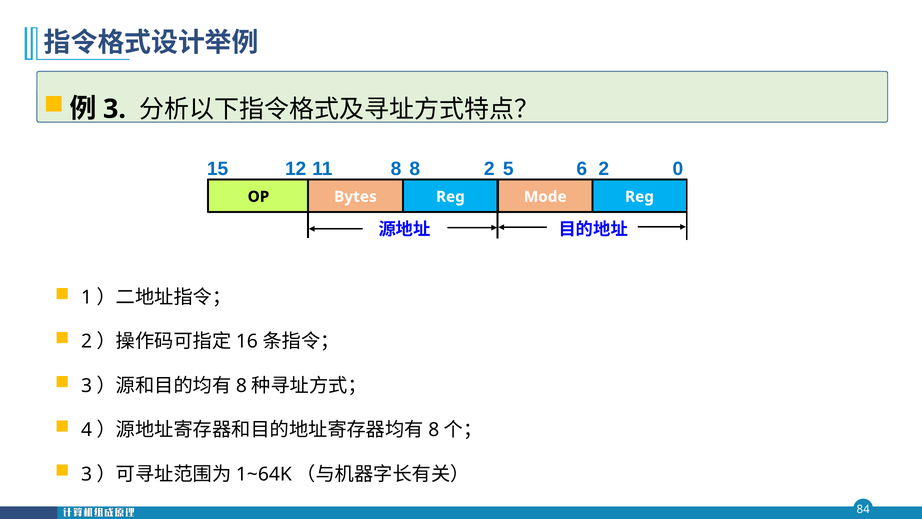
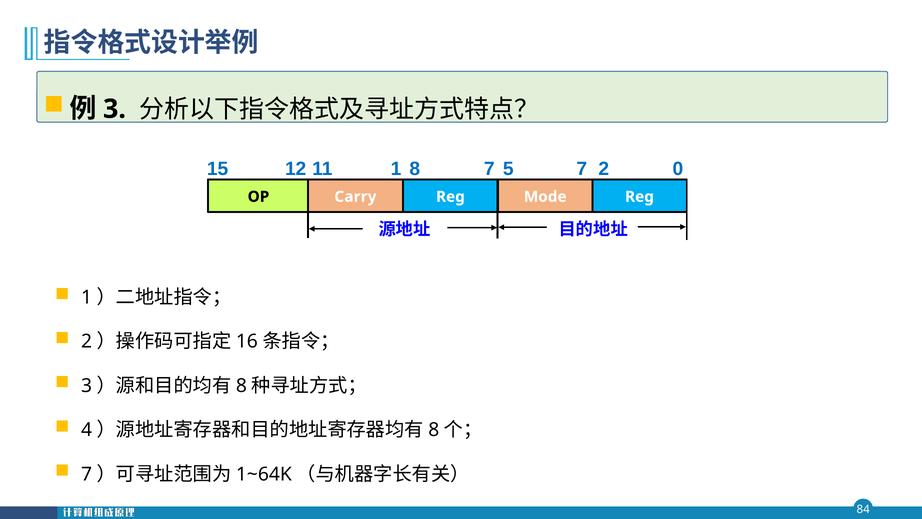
11 8: 8 -> 1
8 2: 2 -> 7
5 6: 6 -> 7
Bytes: Bytes -> Carry
3 at (87, 474): 3 -> 7
